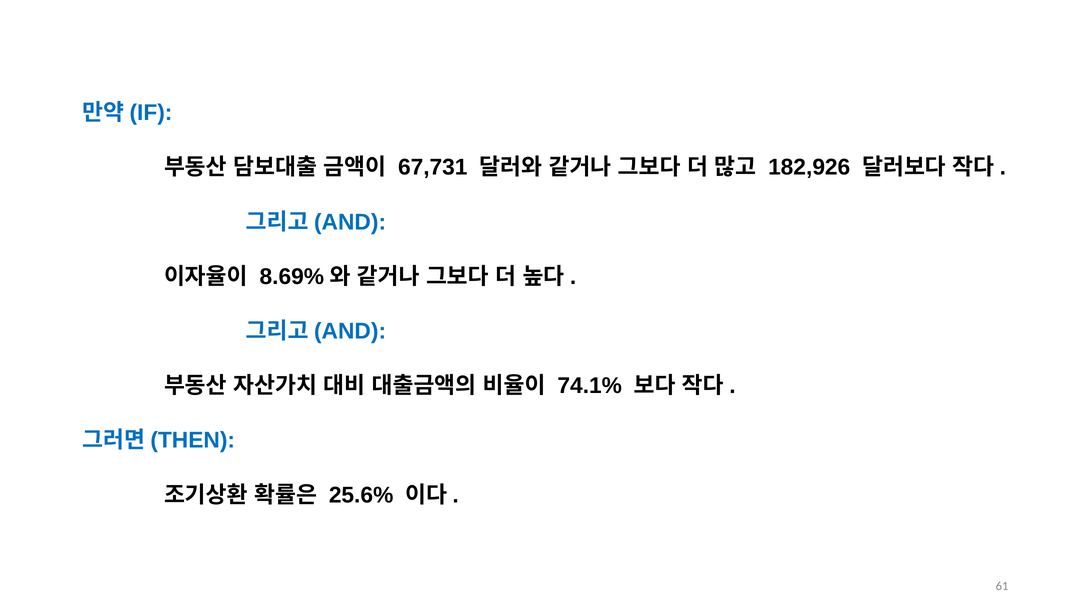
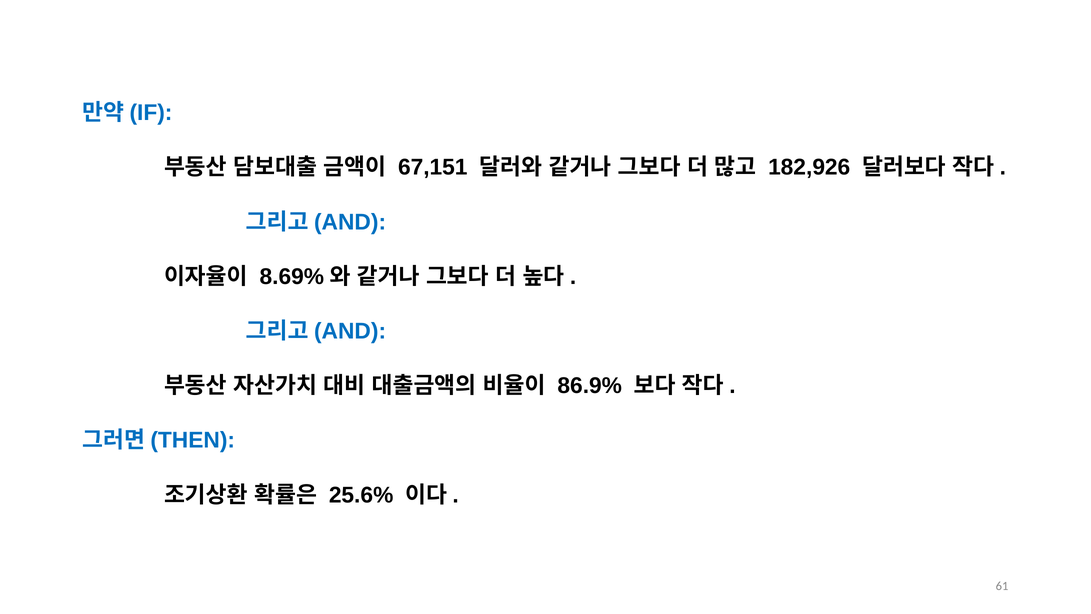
67,731: 67,731 -> 67,151
74.1%: 74.1% -> 86.9%
